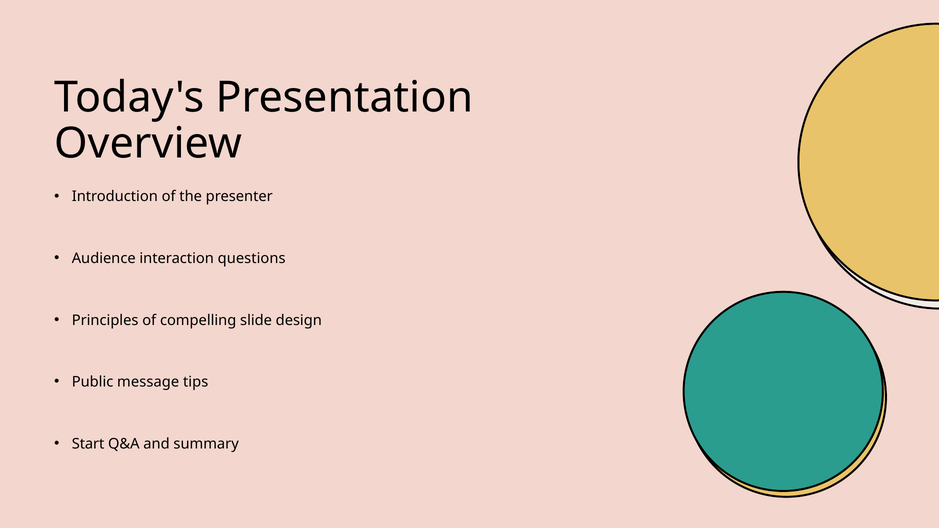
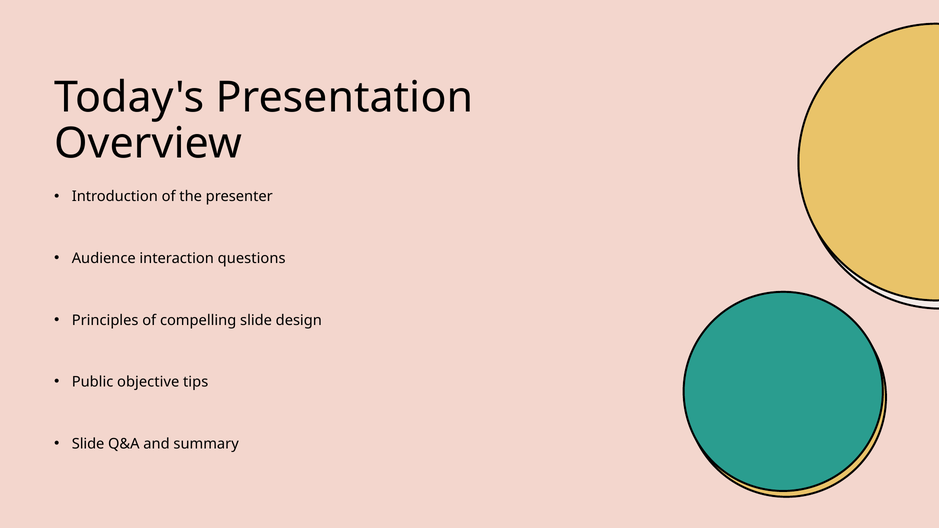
message: message -> objective
Start at (88, 444): Start -> Slide
